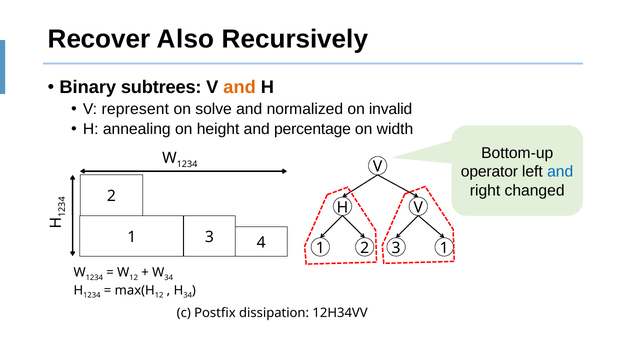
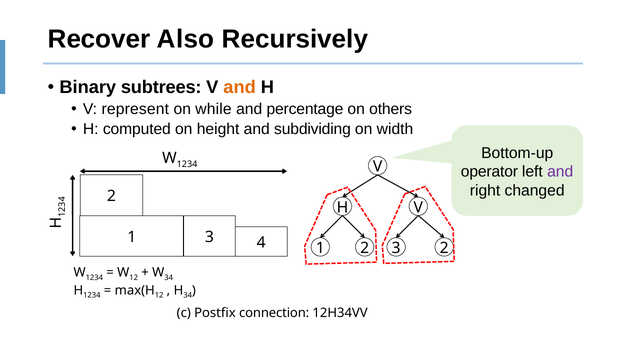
solve: solve -> while
normalized: normalized -> percentage
invalid: invalid -> others
annealing: annealing -> computed
percentage: percentage -> subdividing
and at (560, 172) colour: blue -> purple
3 1: 1 -> 2
dissipation: dissipation -> connection
